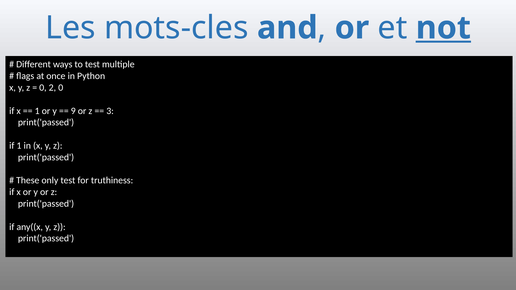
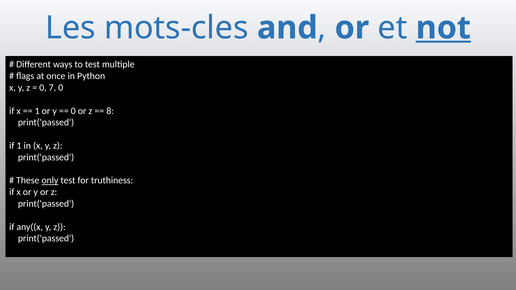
2: 2 -> 7
9 at (73, 111): 9 -> 0
3: 3 -> 8
only underline: none -> present
